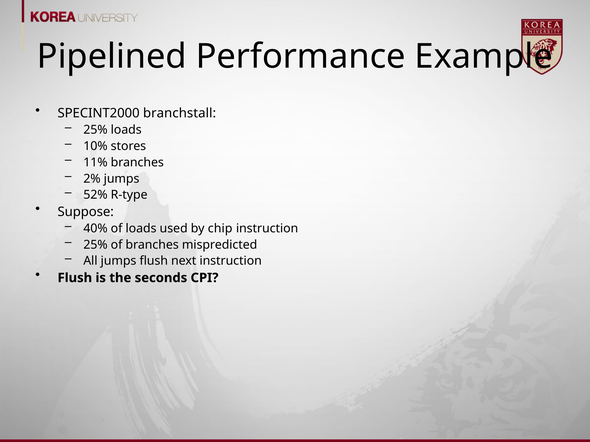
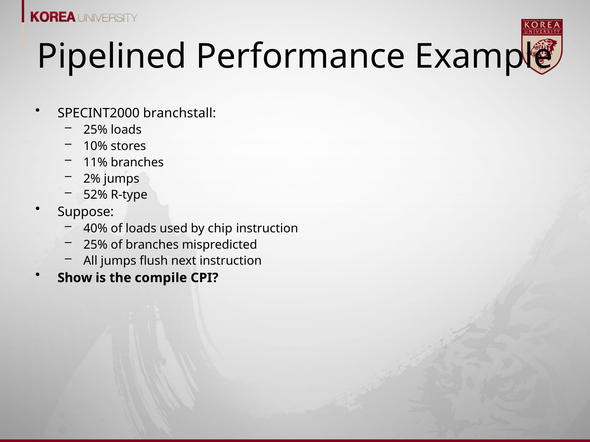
Flush at (75, 278): Flush -> Show
seconds: seconds -> compile
